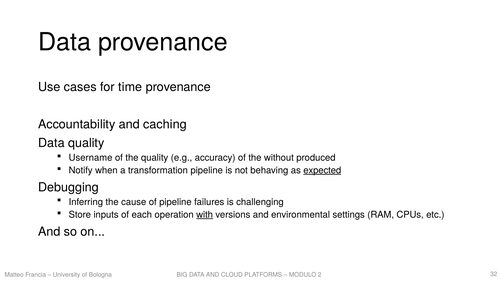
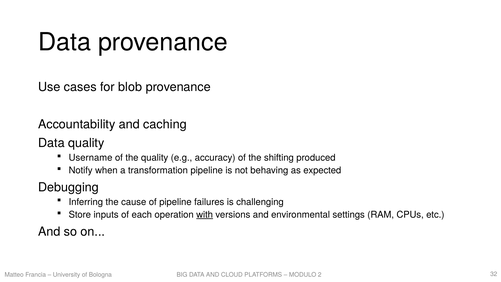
time: time -> blob
without: without -> shifting
expected underline: present -> none
